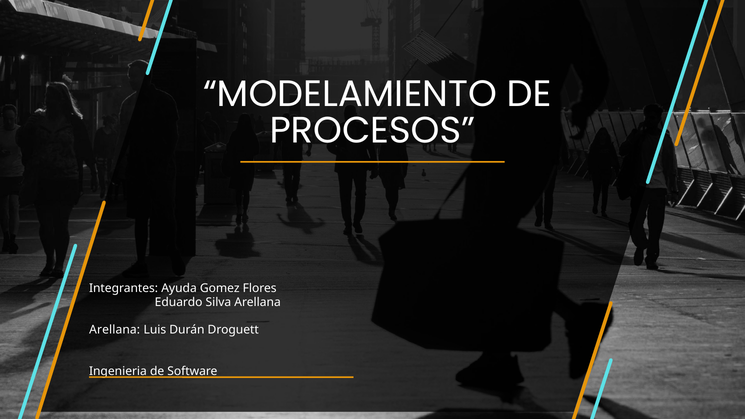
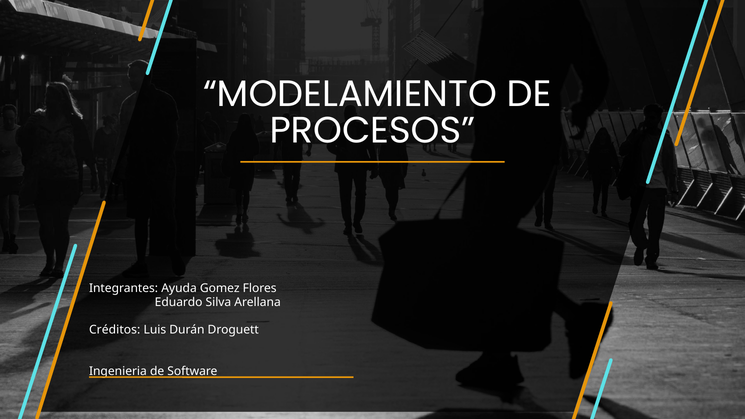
Arellana at (115, 330): Arellana -> Créditos
